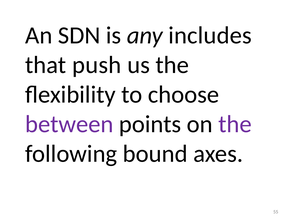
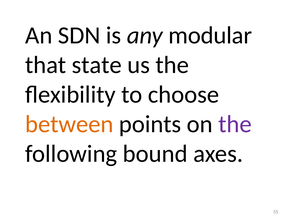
includes: includes -> modular
push: push -> state
between colour: purple -> orange
